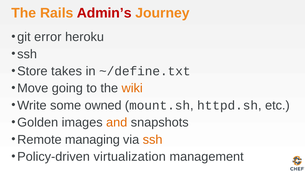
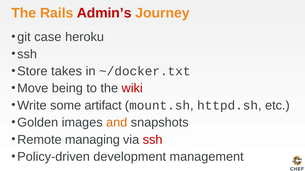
error: error -> case
~/define.txt: ~/define.txt -> ~/docker.txt
going: going -> being
wiki colour: orange -> red
owned: owned -> artifact
ssh at (153, 140) colour: orange -> red
virtualization: virtualization -> development
